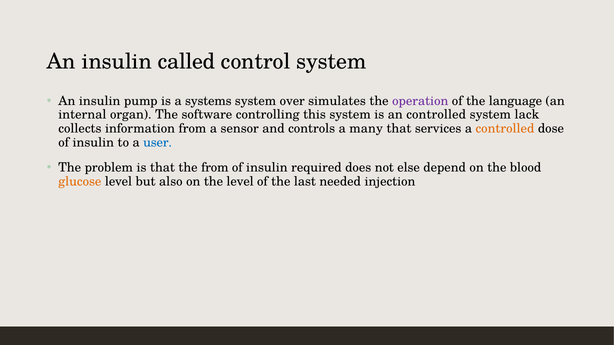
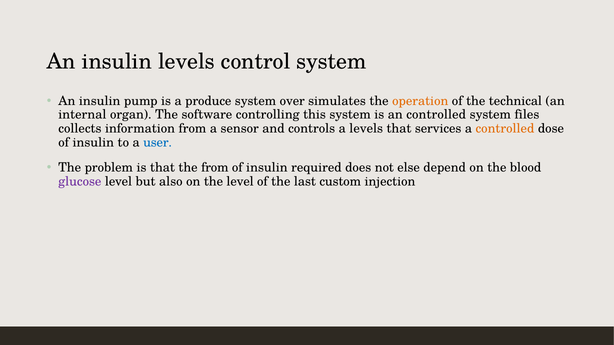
insulin called: called -> levels
systems: systems -> produce
operation colour: purple -> orange
language: language -> technical
lack: lack -> files
a many: many -> levels
glucose colour: orange -> purple
needed: needed -> custom
